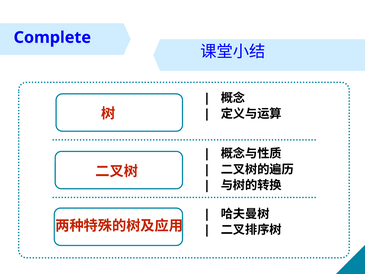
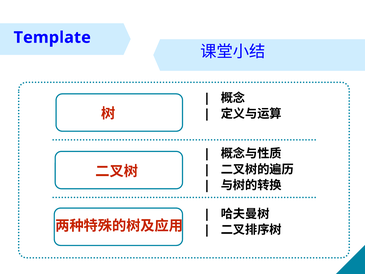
Complete: Complete -> Template
